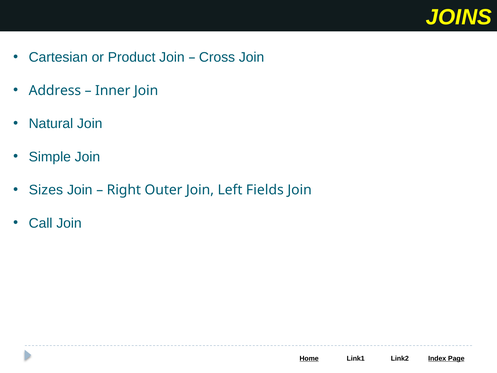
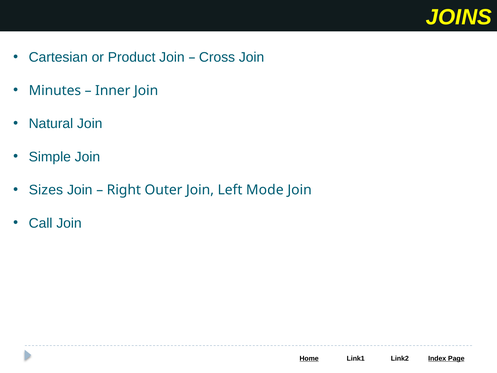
Address: Address -> Minutes
Fields: Fields -> Mode
